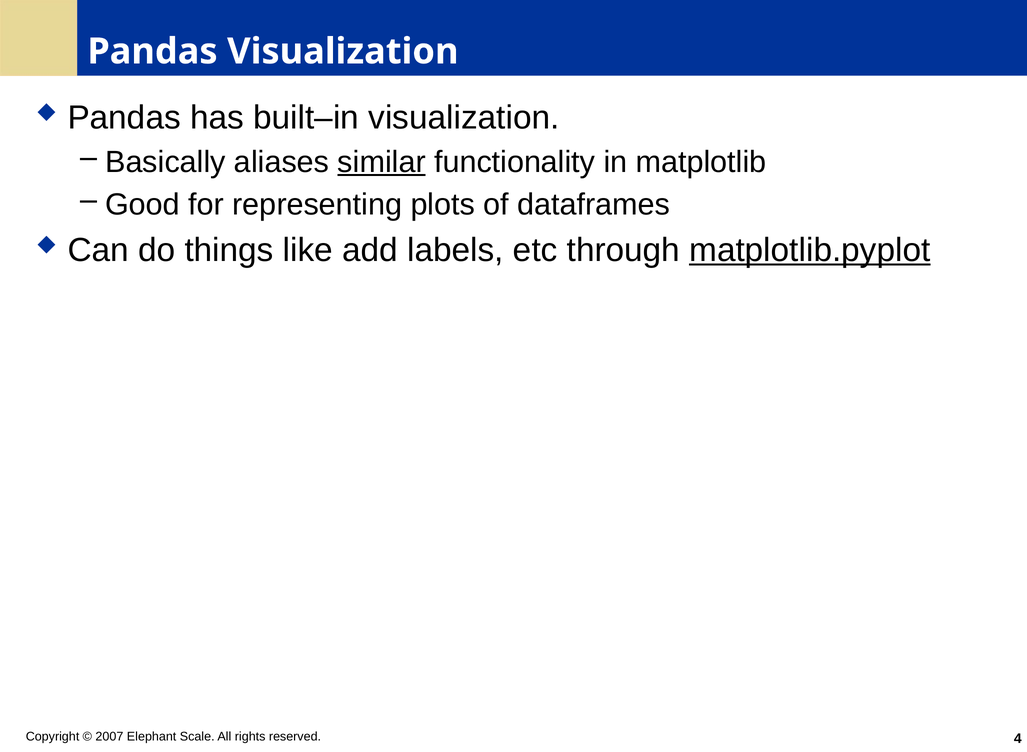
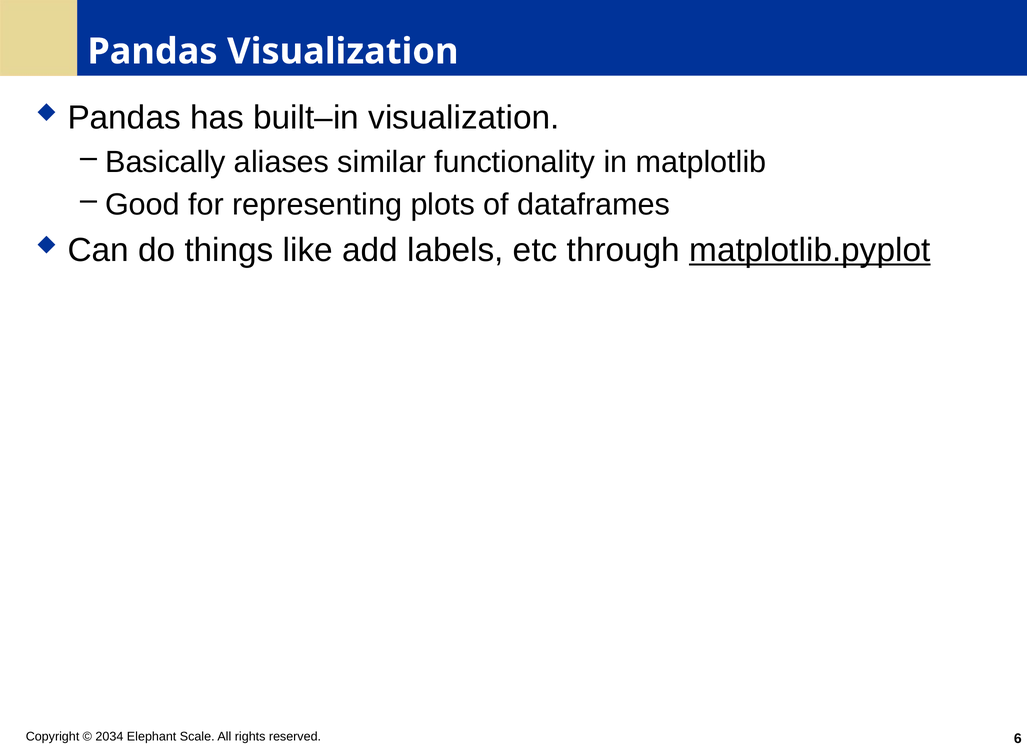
similar underline: present -> none
2007: 2007 -> 2034
4: 4 -> 6
